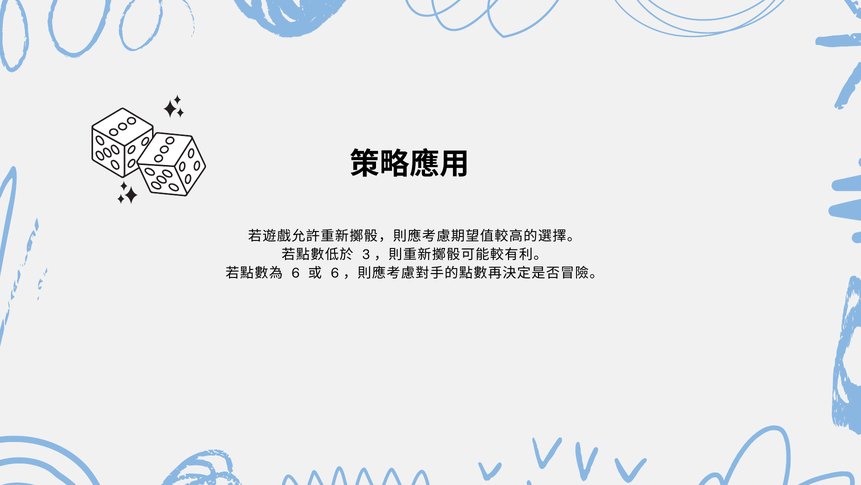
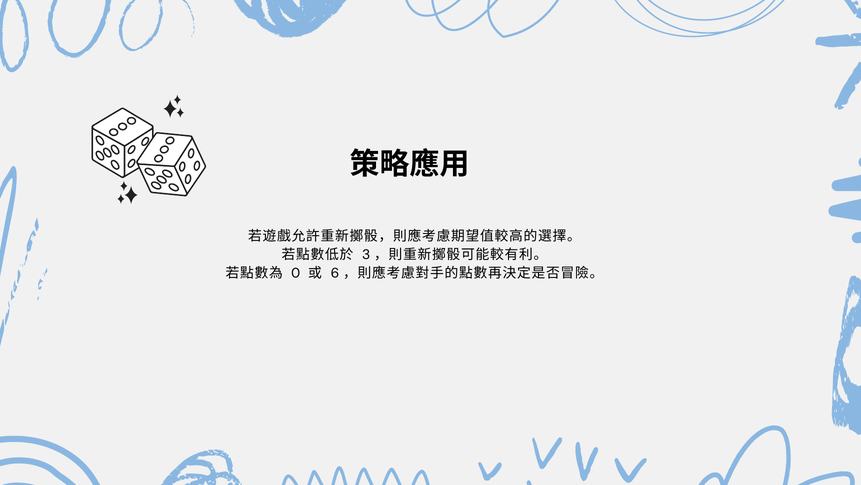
6 at (296, 273): 6 -> 0
